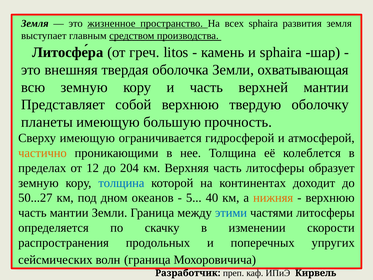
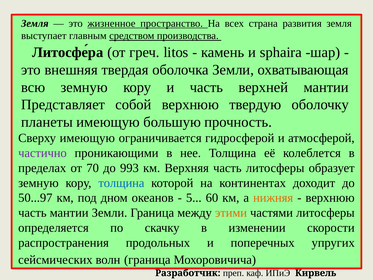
всех sphaira: sphaira -> страна
частично colour: orange -> purple
12: 12 -> 70
204: 204 -> 993
50...27: 50...27 -> 50...97
40: 40 -> 60
этими colour: blue -> orange
